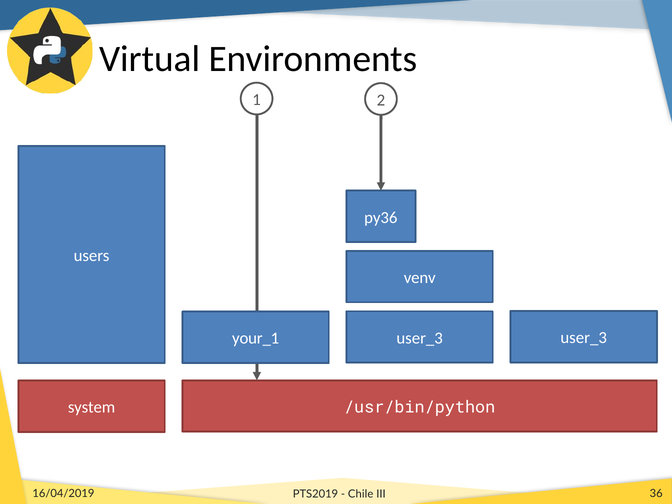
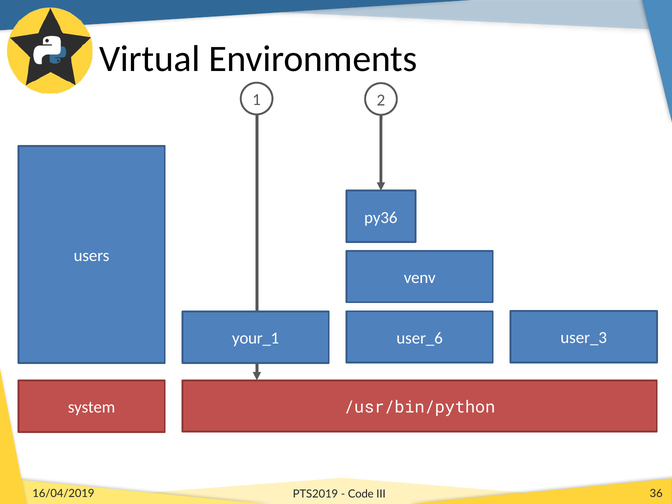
user_3 at (420, 338): user_3 -> user_6
Chile: Chile -> Code
